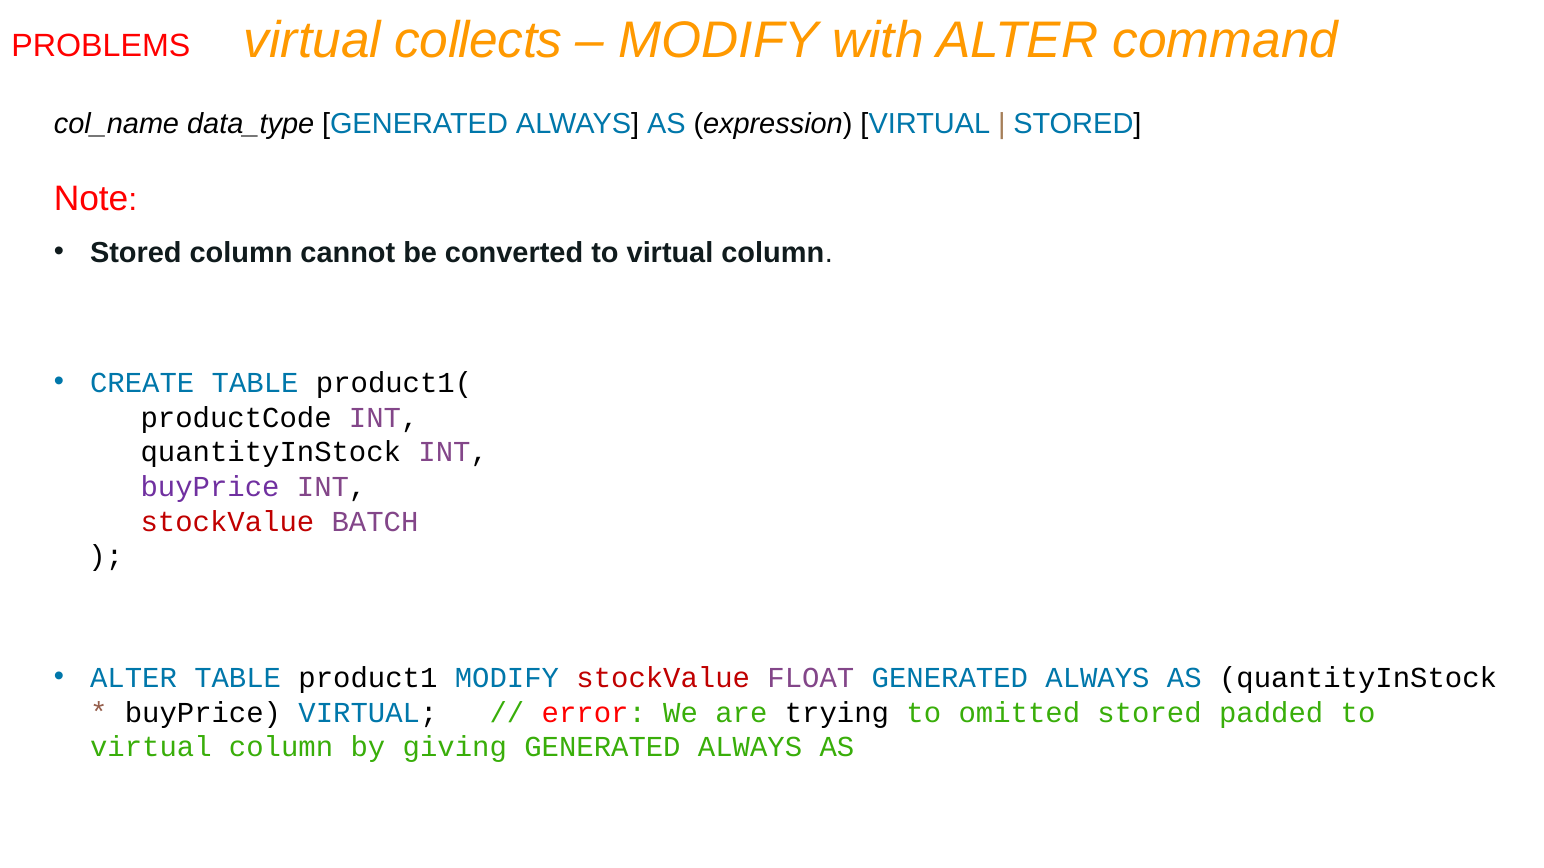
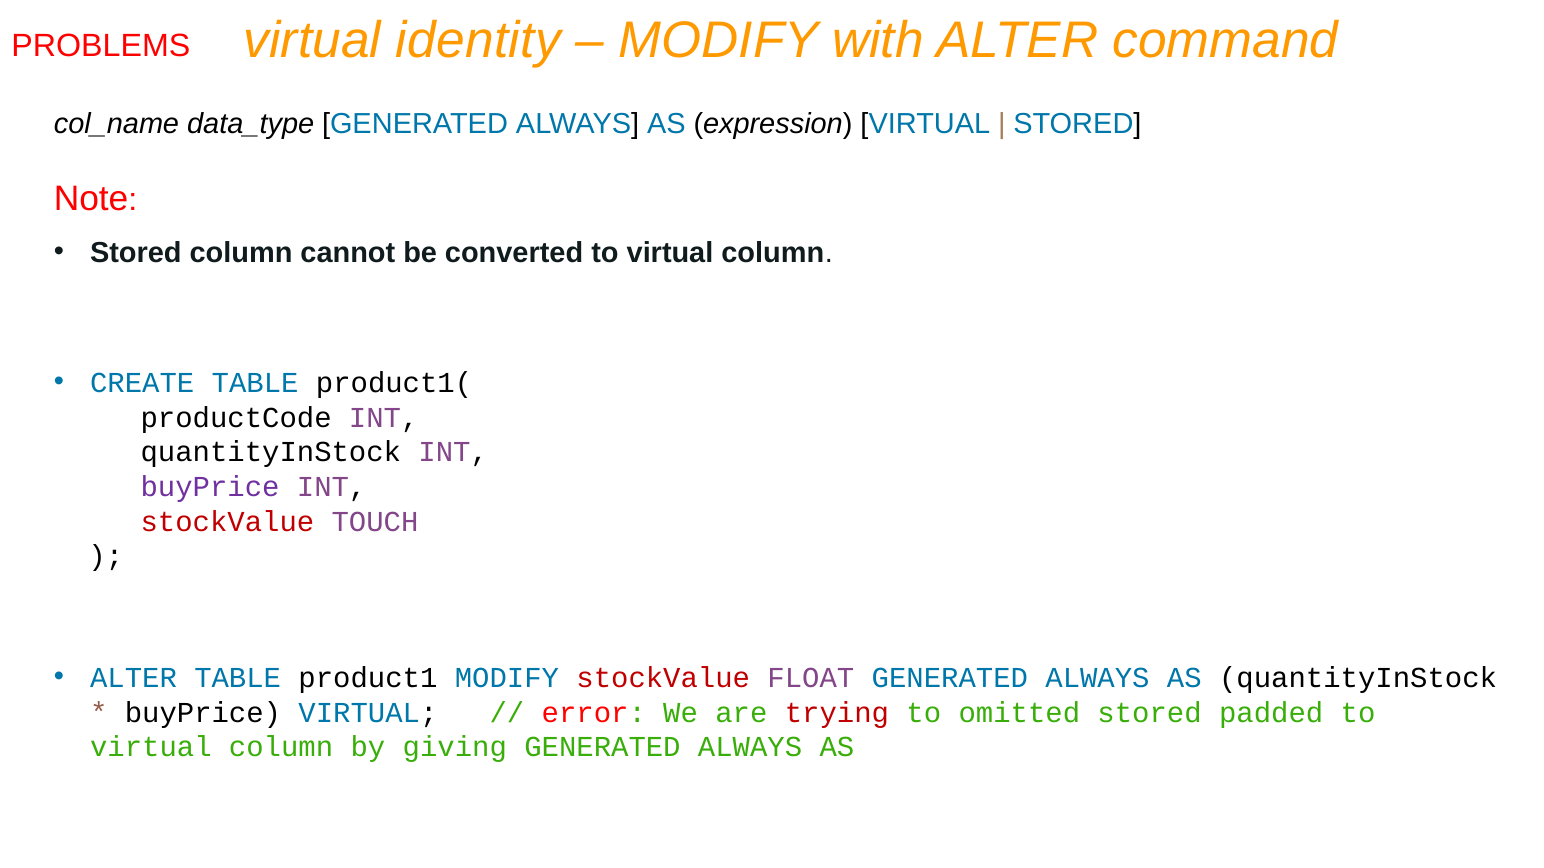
collects: collects -> identity
BATCH: BATCH -> TOUCH
trying colour: black -> red
